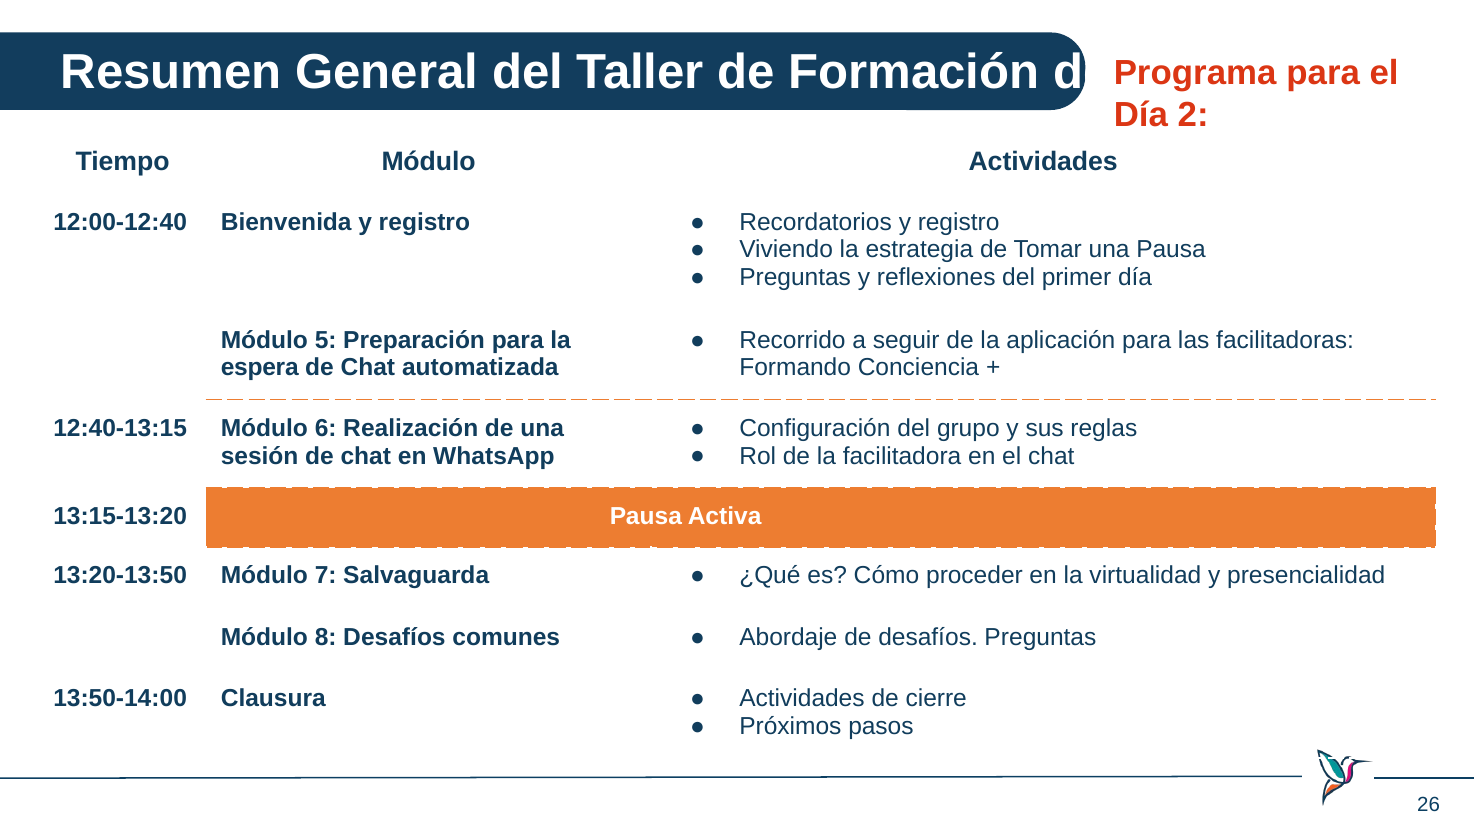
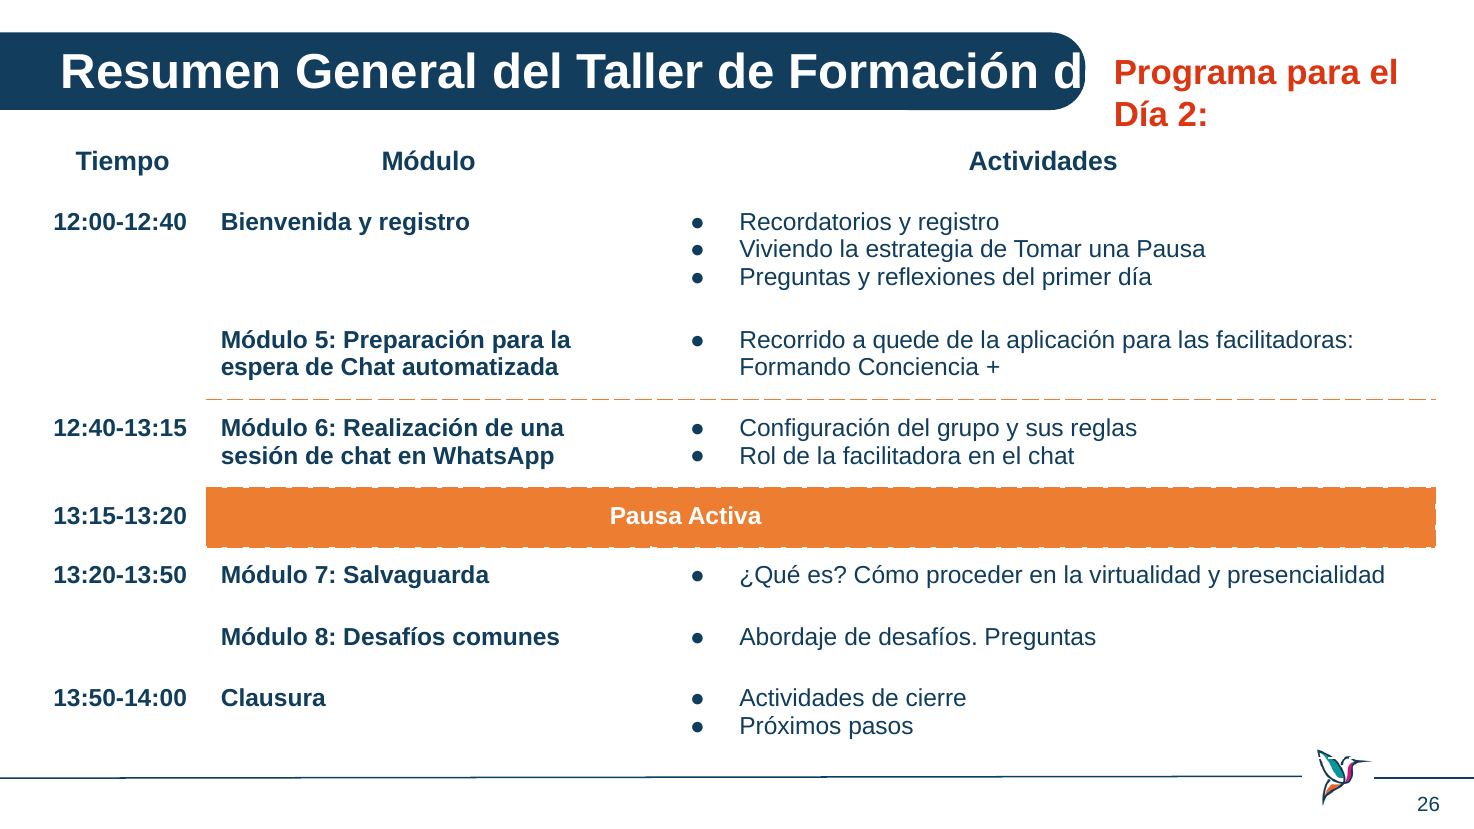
seguir: seguir -> quede
